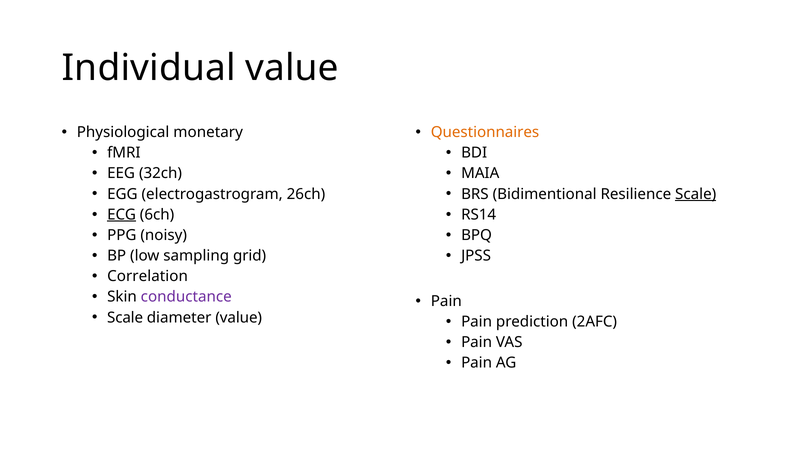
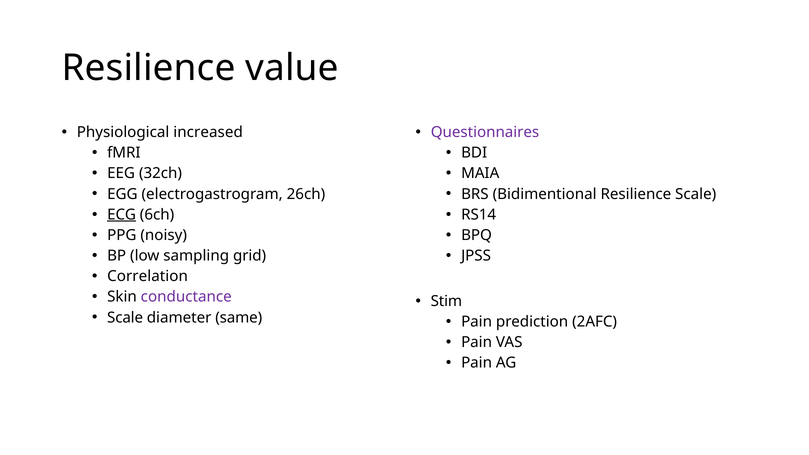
Individual at (149, 68): Individual -> Resilience
monetary: monetary -> increased
Questionnaires colour: orange -> purple
Scale at (696, 194) underline: present -> none
Pain at (446, 301): Pain -> Stim
diameter value: value -> same
